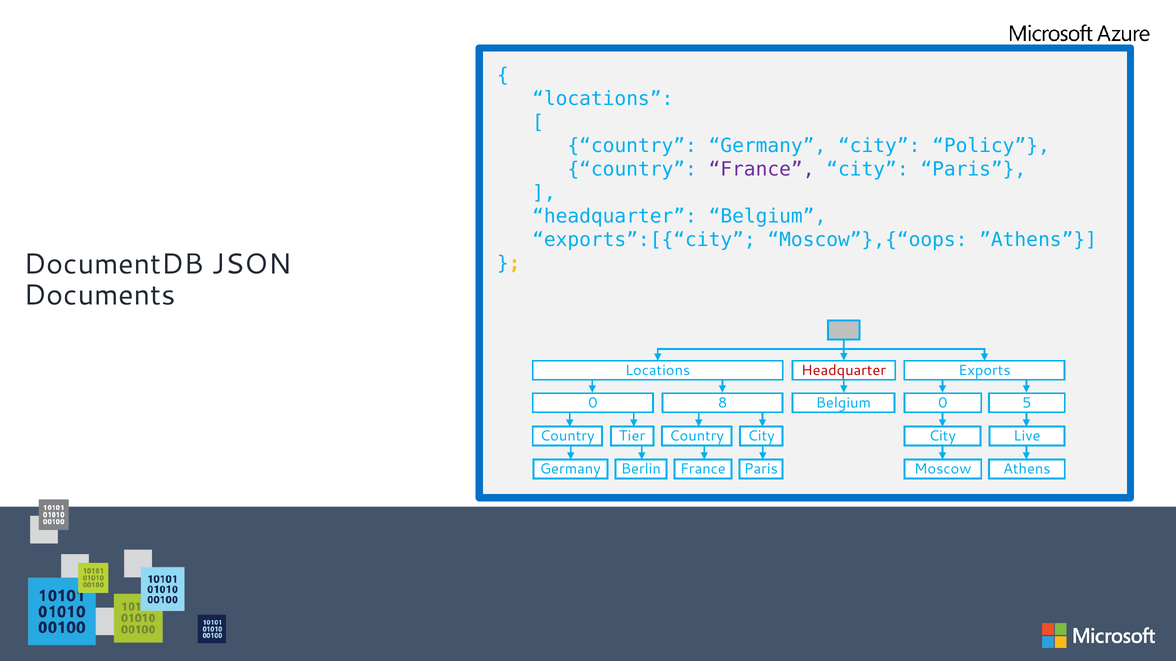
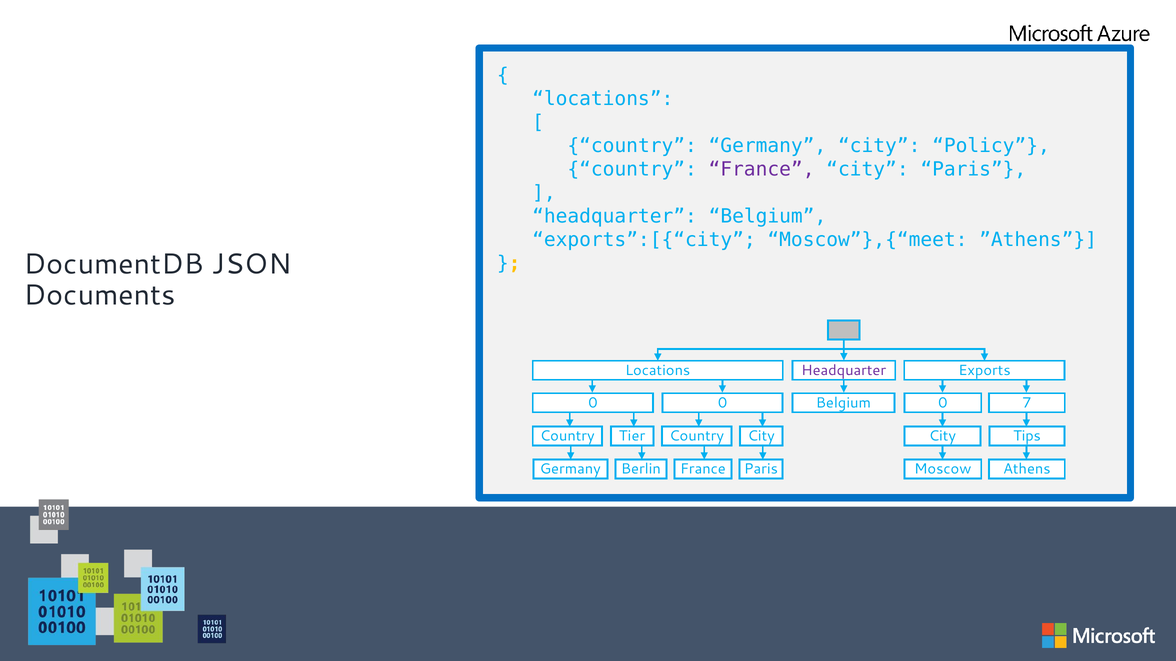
Moscow”},{“oops: Moscow”},{“oops -> Moscow”},{“meet
Headquarter at (844, 370) colour: red -> purple
0 8: 8 -> 0
5: 5 -> 7
Live: Live -> Tips
